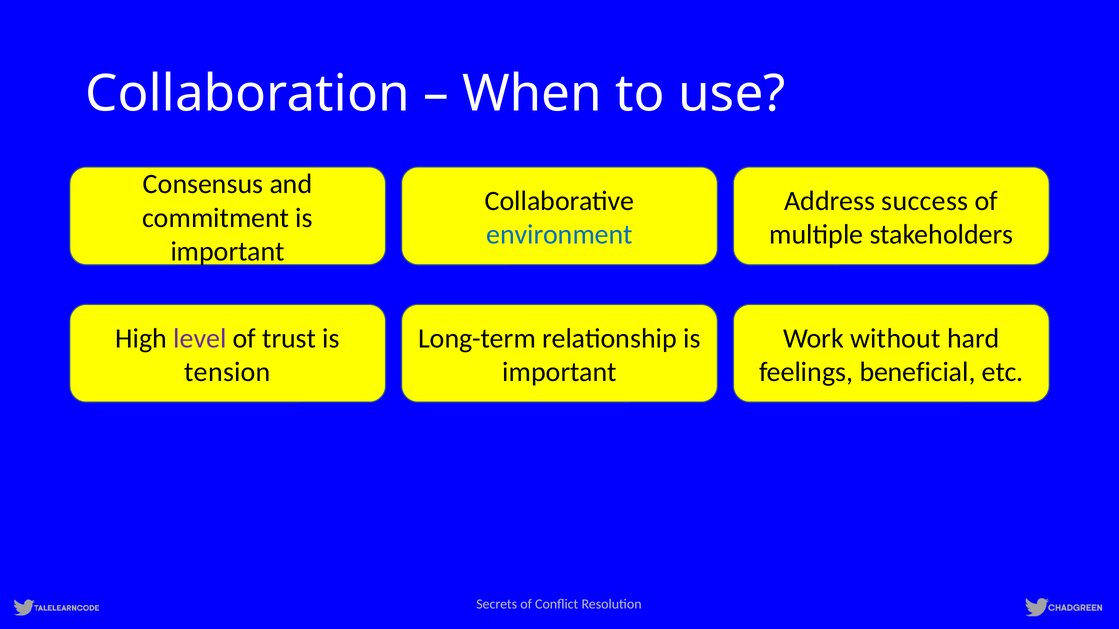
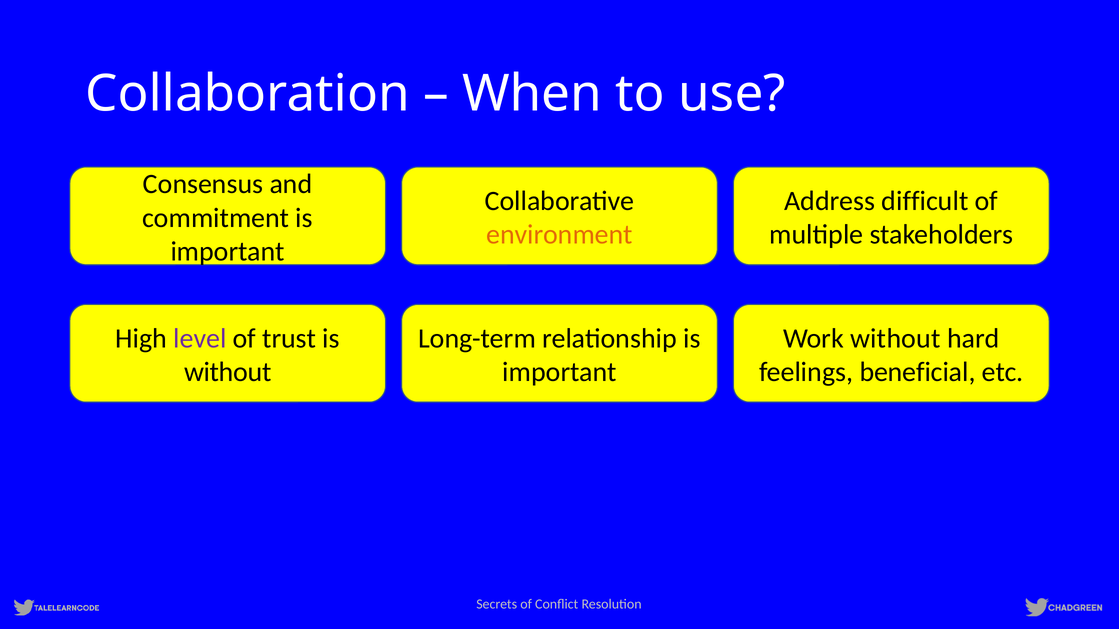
success: success -> difficult
environment colour: blue -> orange
tension at (228, 372): tension -> without
